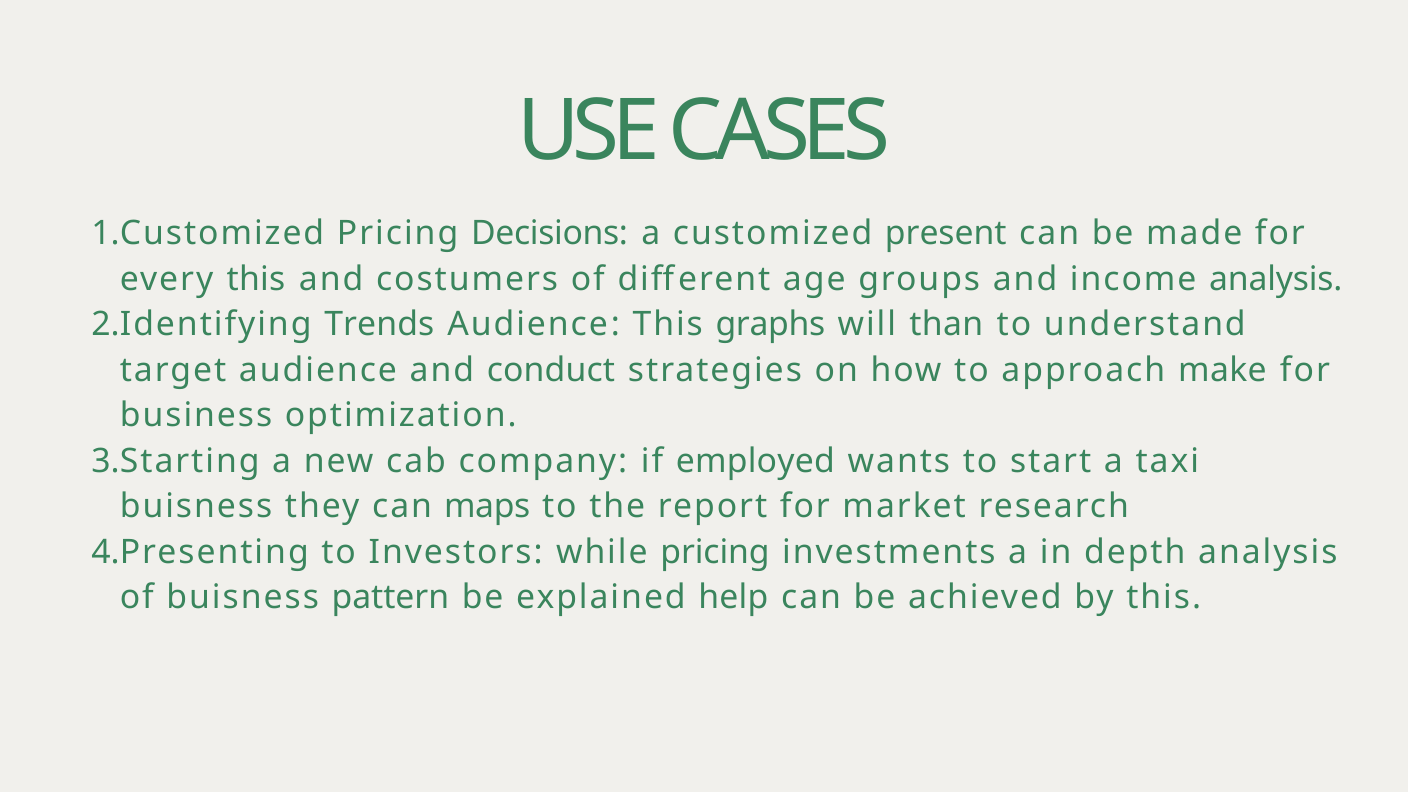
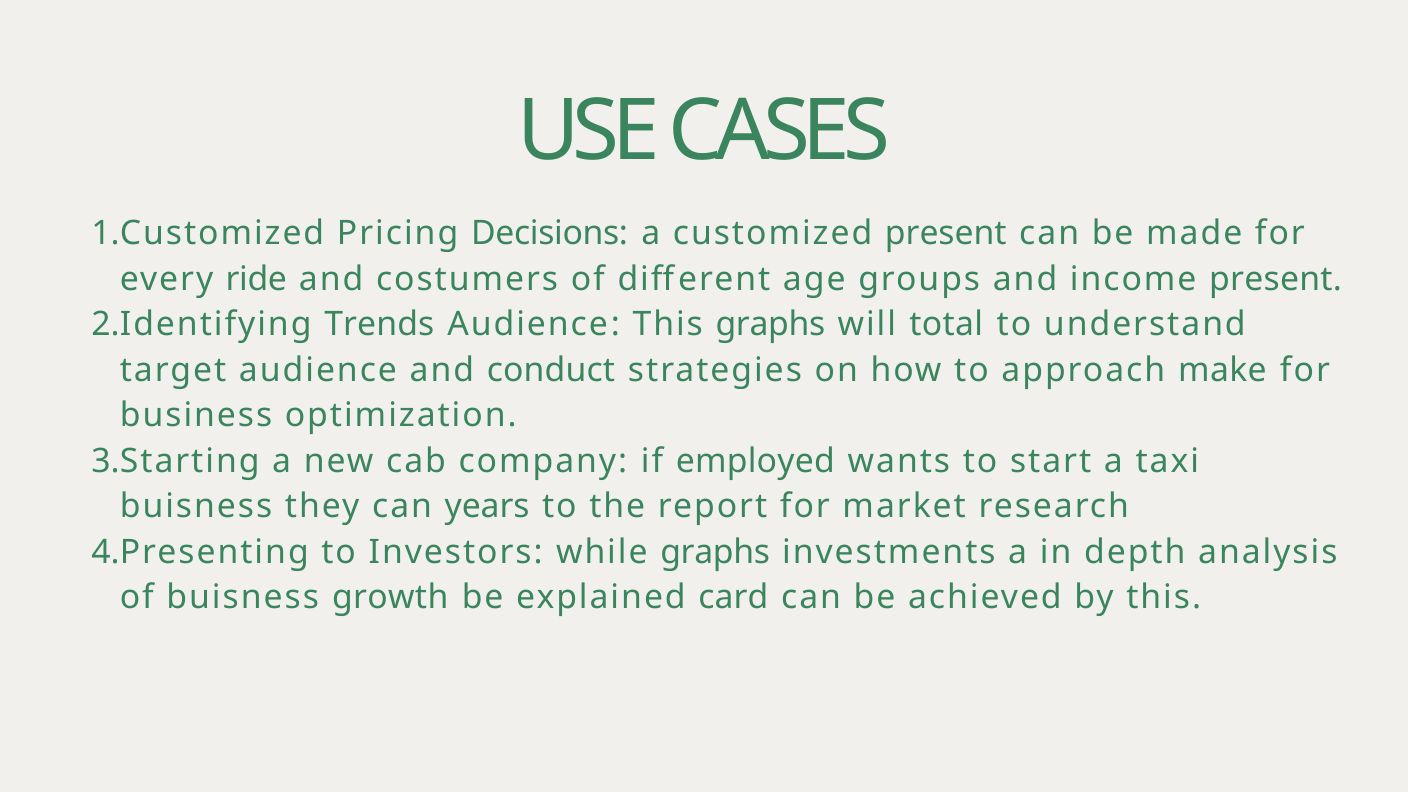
every this: this -> ride
income analysis: analysis -> present
than: than -> total
maps: maps -> years
while pricing: pricing -> graphs
pattern: pattern -> growth
help: help -> card
